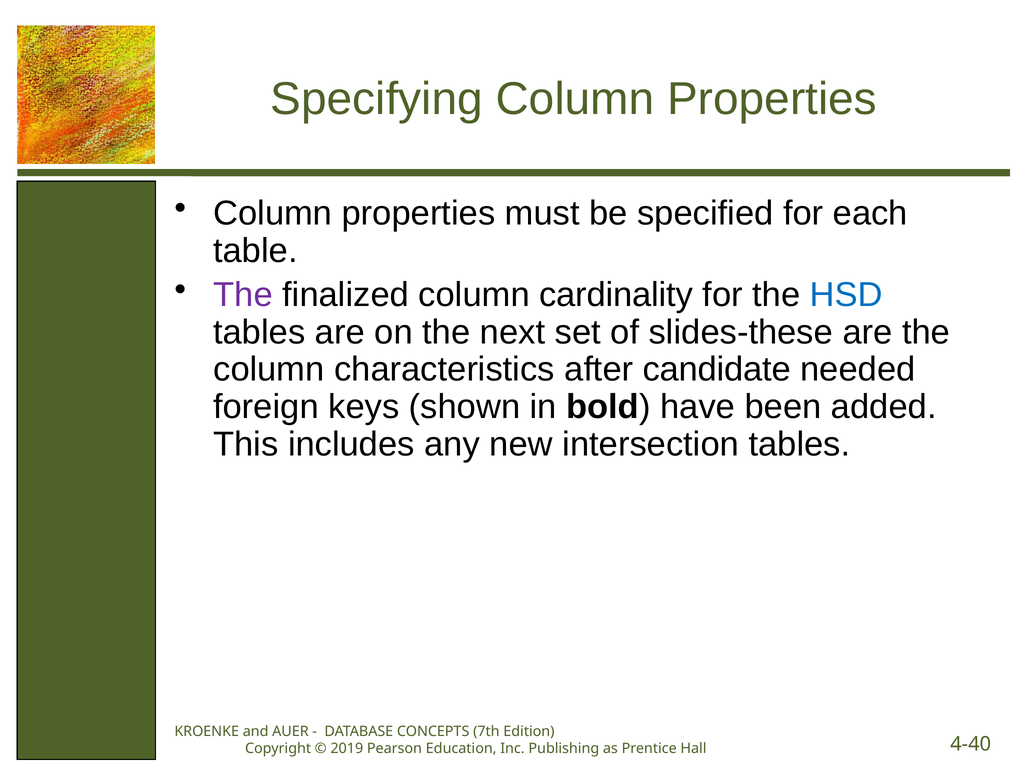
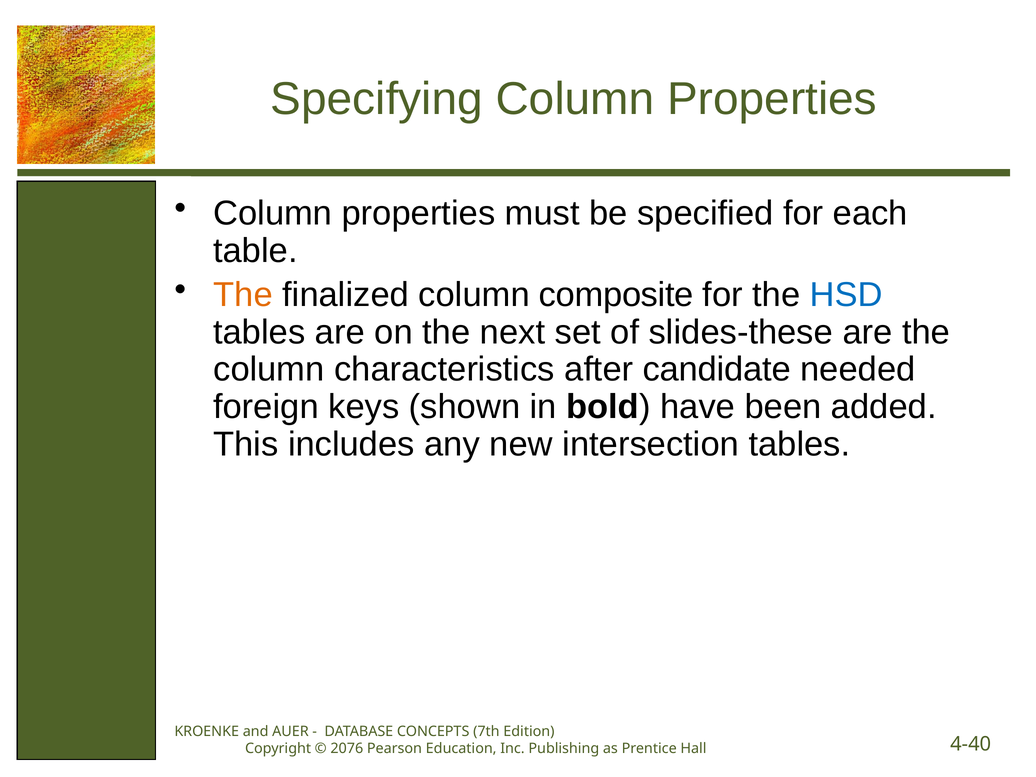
The at (243, 295) colour: purple -> orange
cardinality: cardinality -> composite
2019: 2019 -> 2076
